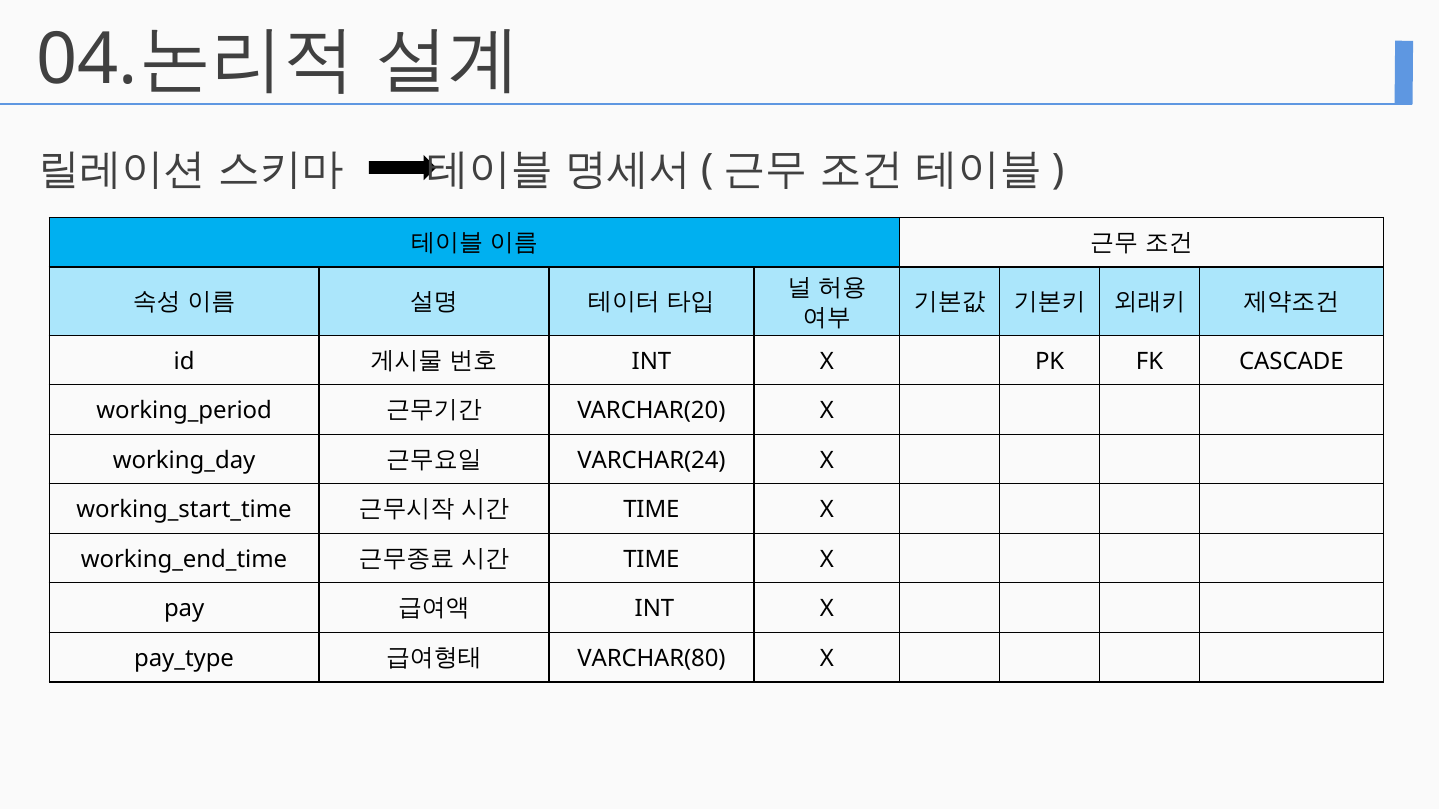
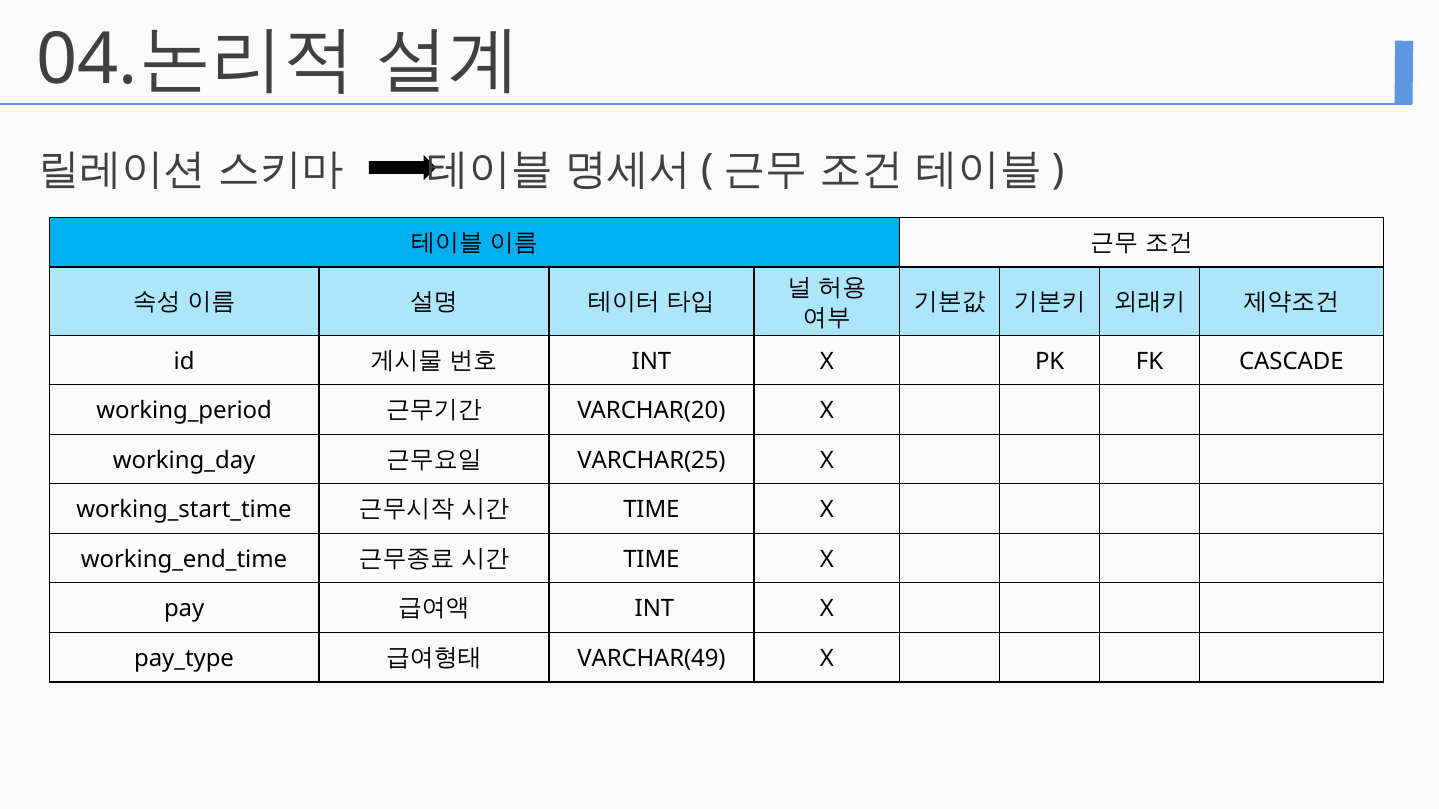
VARCHAR(24: VARCHAR(24 -> VARCHAR(25
VARCHAR(80: VARCHAR(80 -> VARCHAR(49
